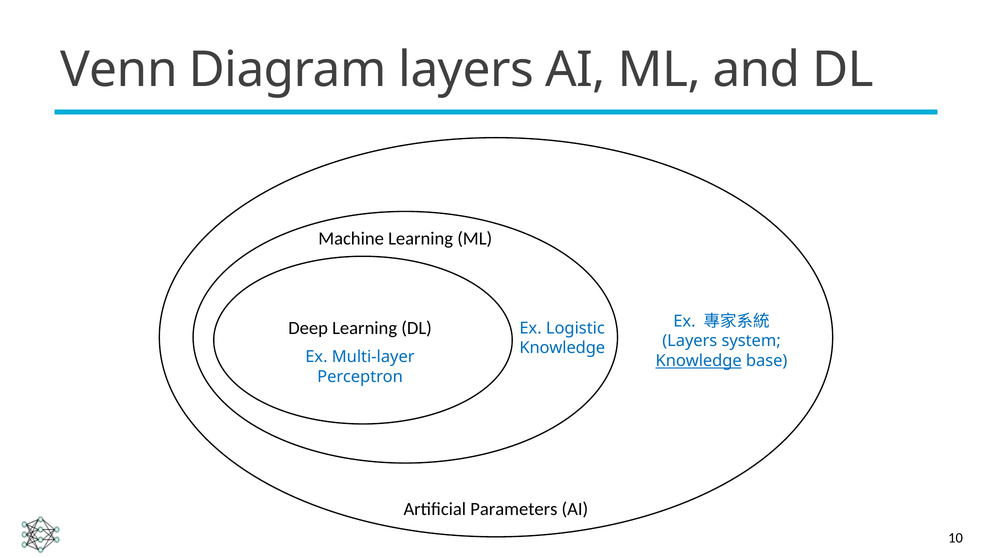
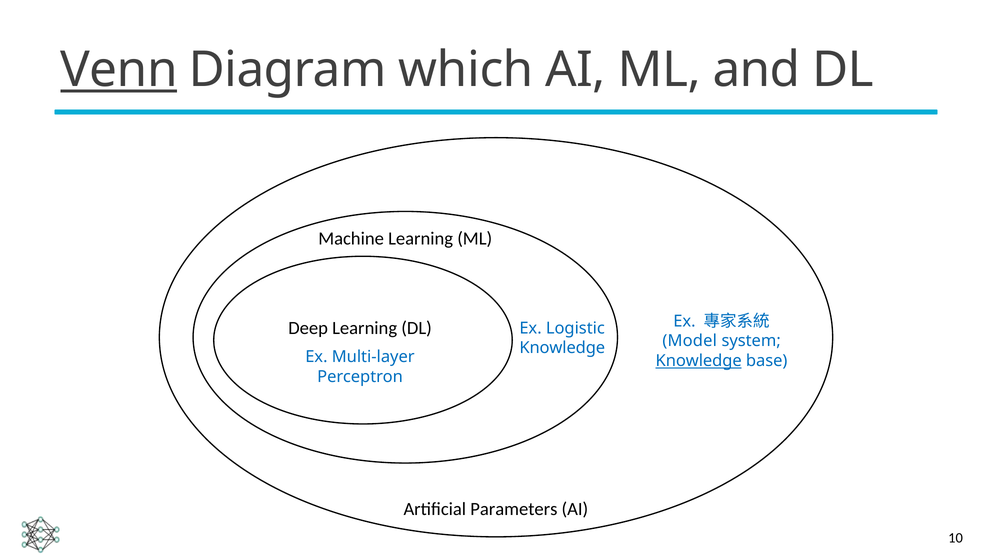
Venn underline: none -> present
Diagram layers: layers -> which
Layers at (690, 341): Layers -> Model
